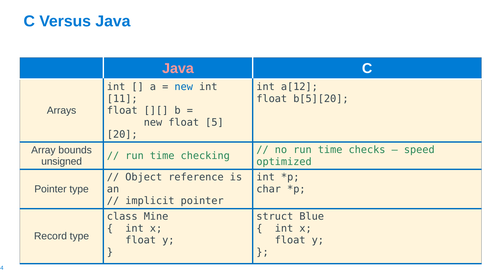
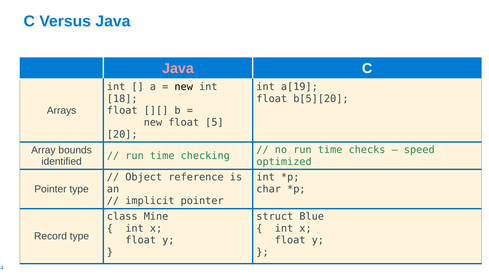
new at (184, 87) colour: blue -> black
a[12: a[12 -> a[19
11: 11 -> 18
unsigned: unsigned -> identified
